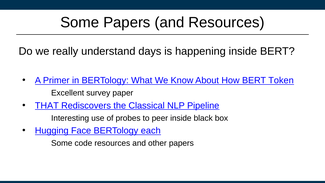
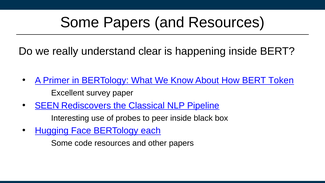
days: days -> clear
THAT: THAT -> SEEN
